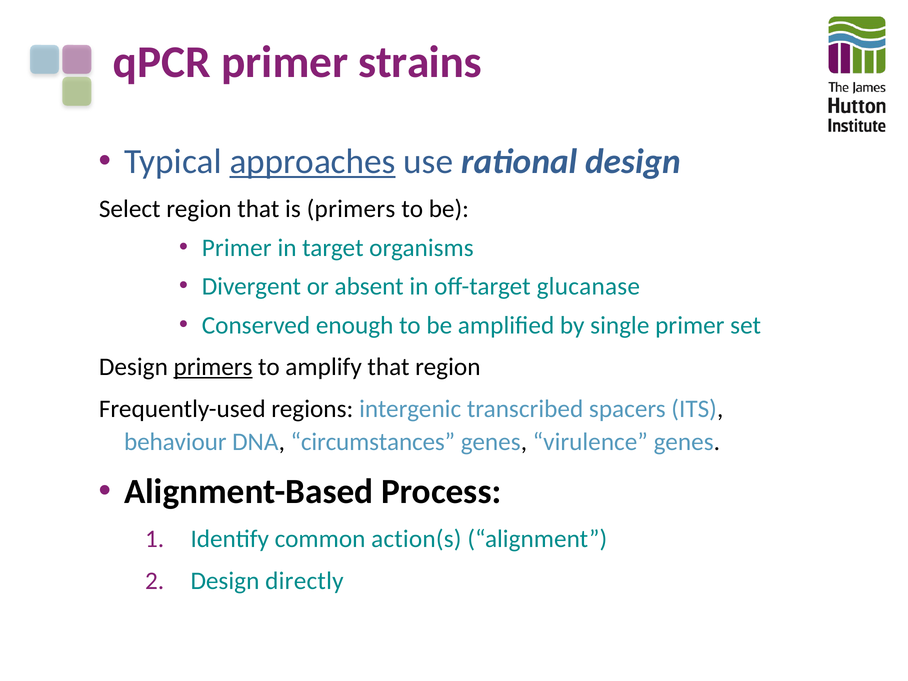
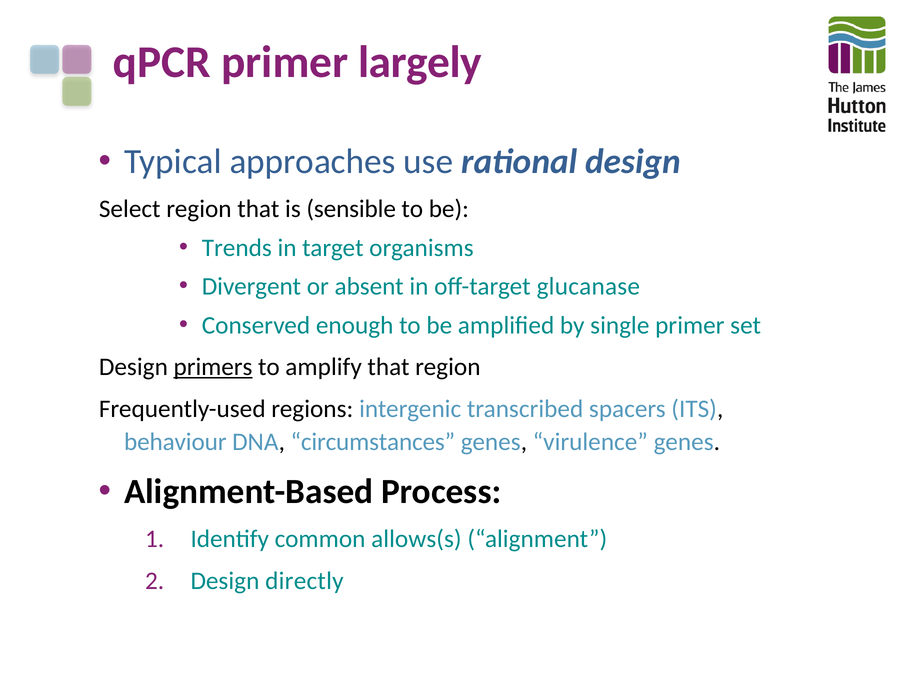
strains: strains -> largely
approaches underline: present -> none
is primers: primers -> sensible
Primer at (237, 248): Primer -> Trends
action(s: action(s -> allows(s
